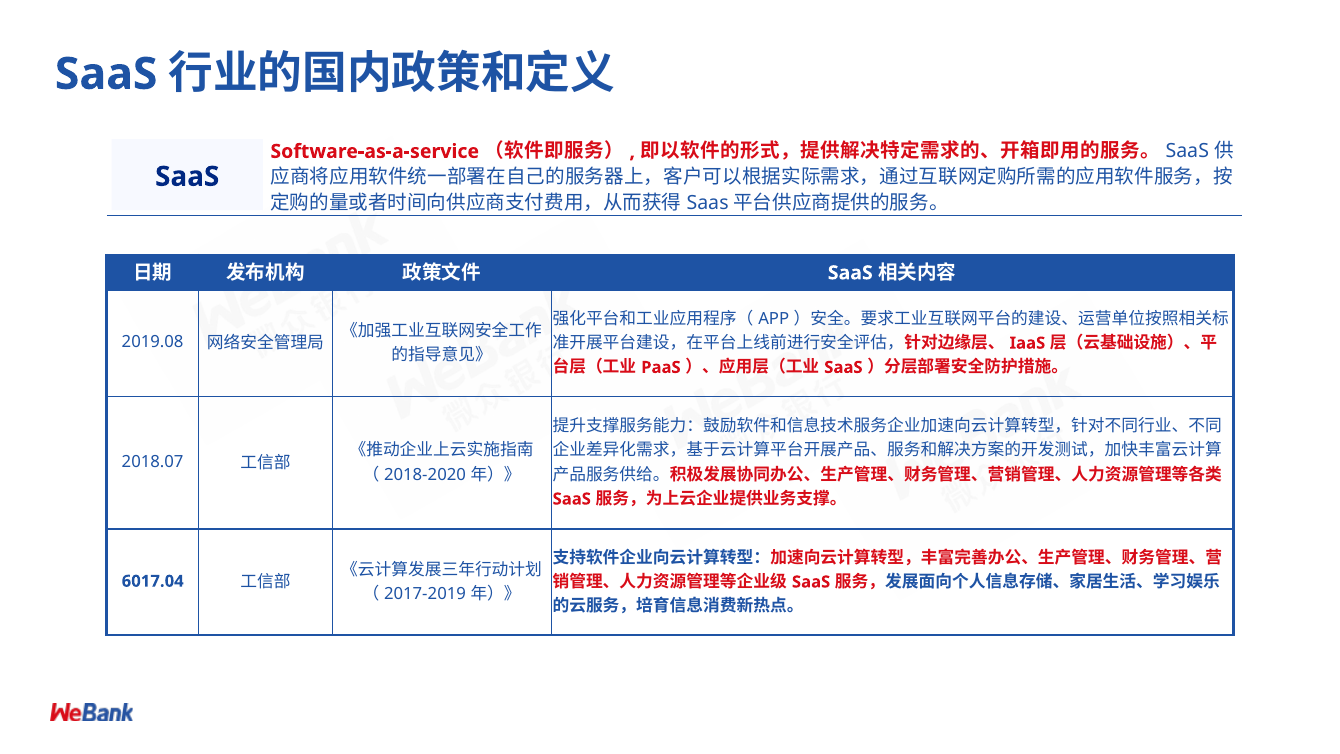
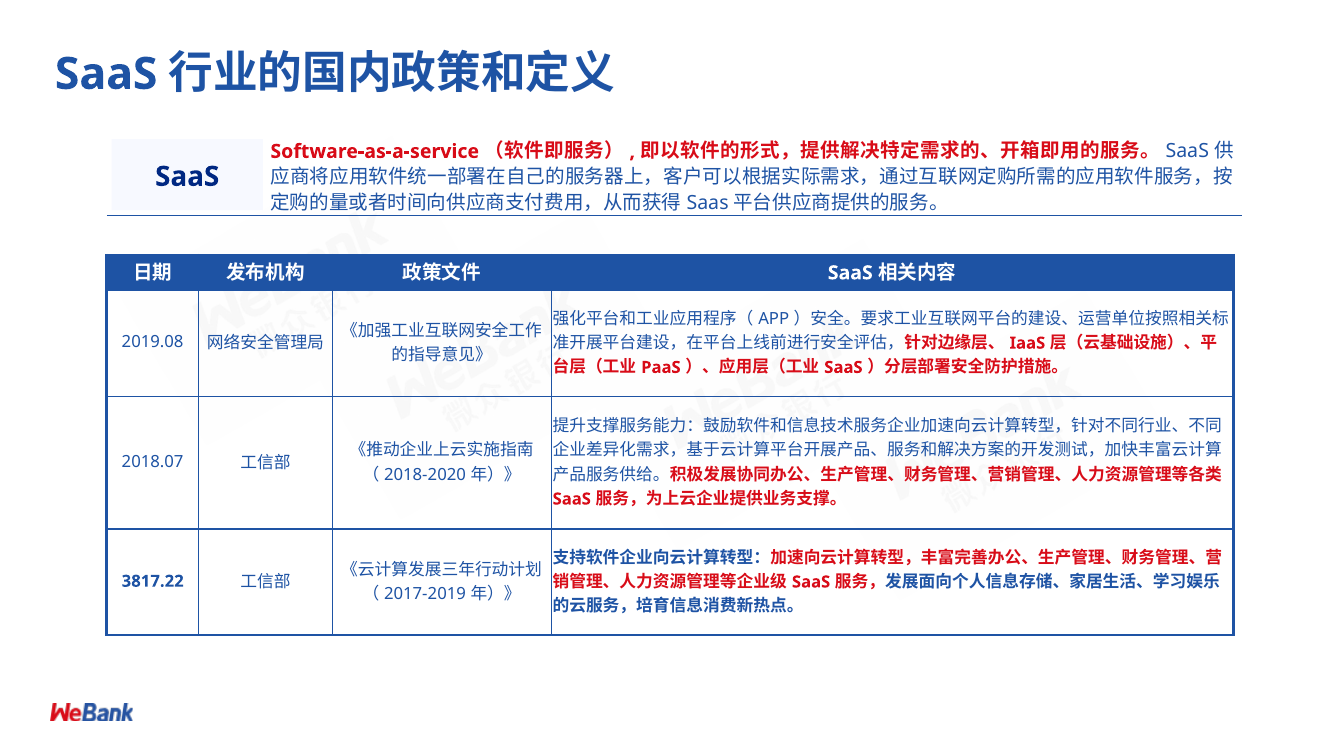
6017.04: 6017.04 -> 3817.22
